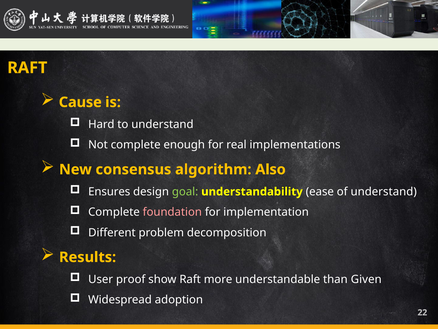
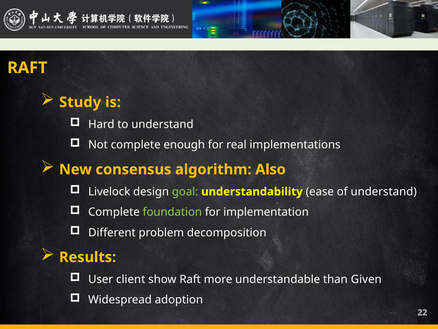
Cause: Cause -> Study
Ensures: Ensures -> Livelock
foundation colour: pink -> light green
proof: proof -> client
